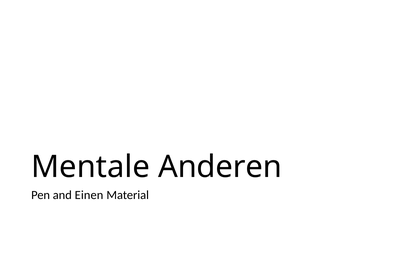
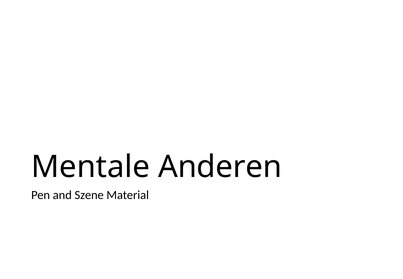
Einen: Einen -> Szene
